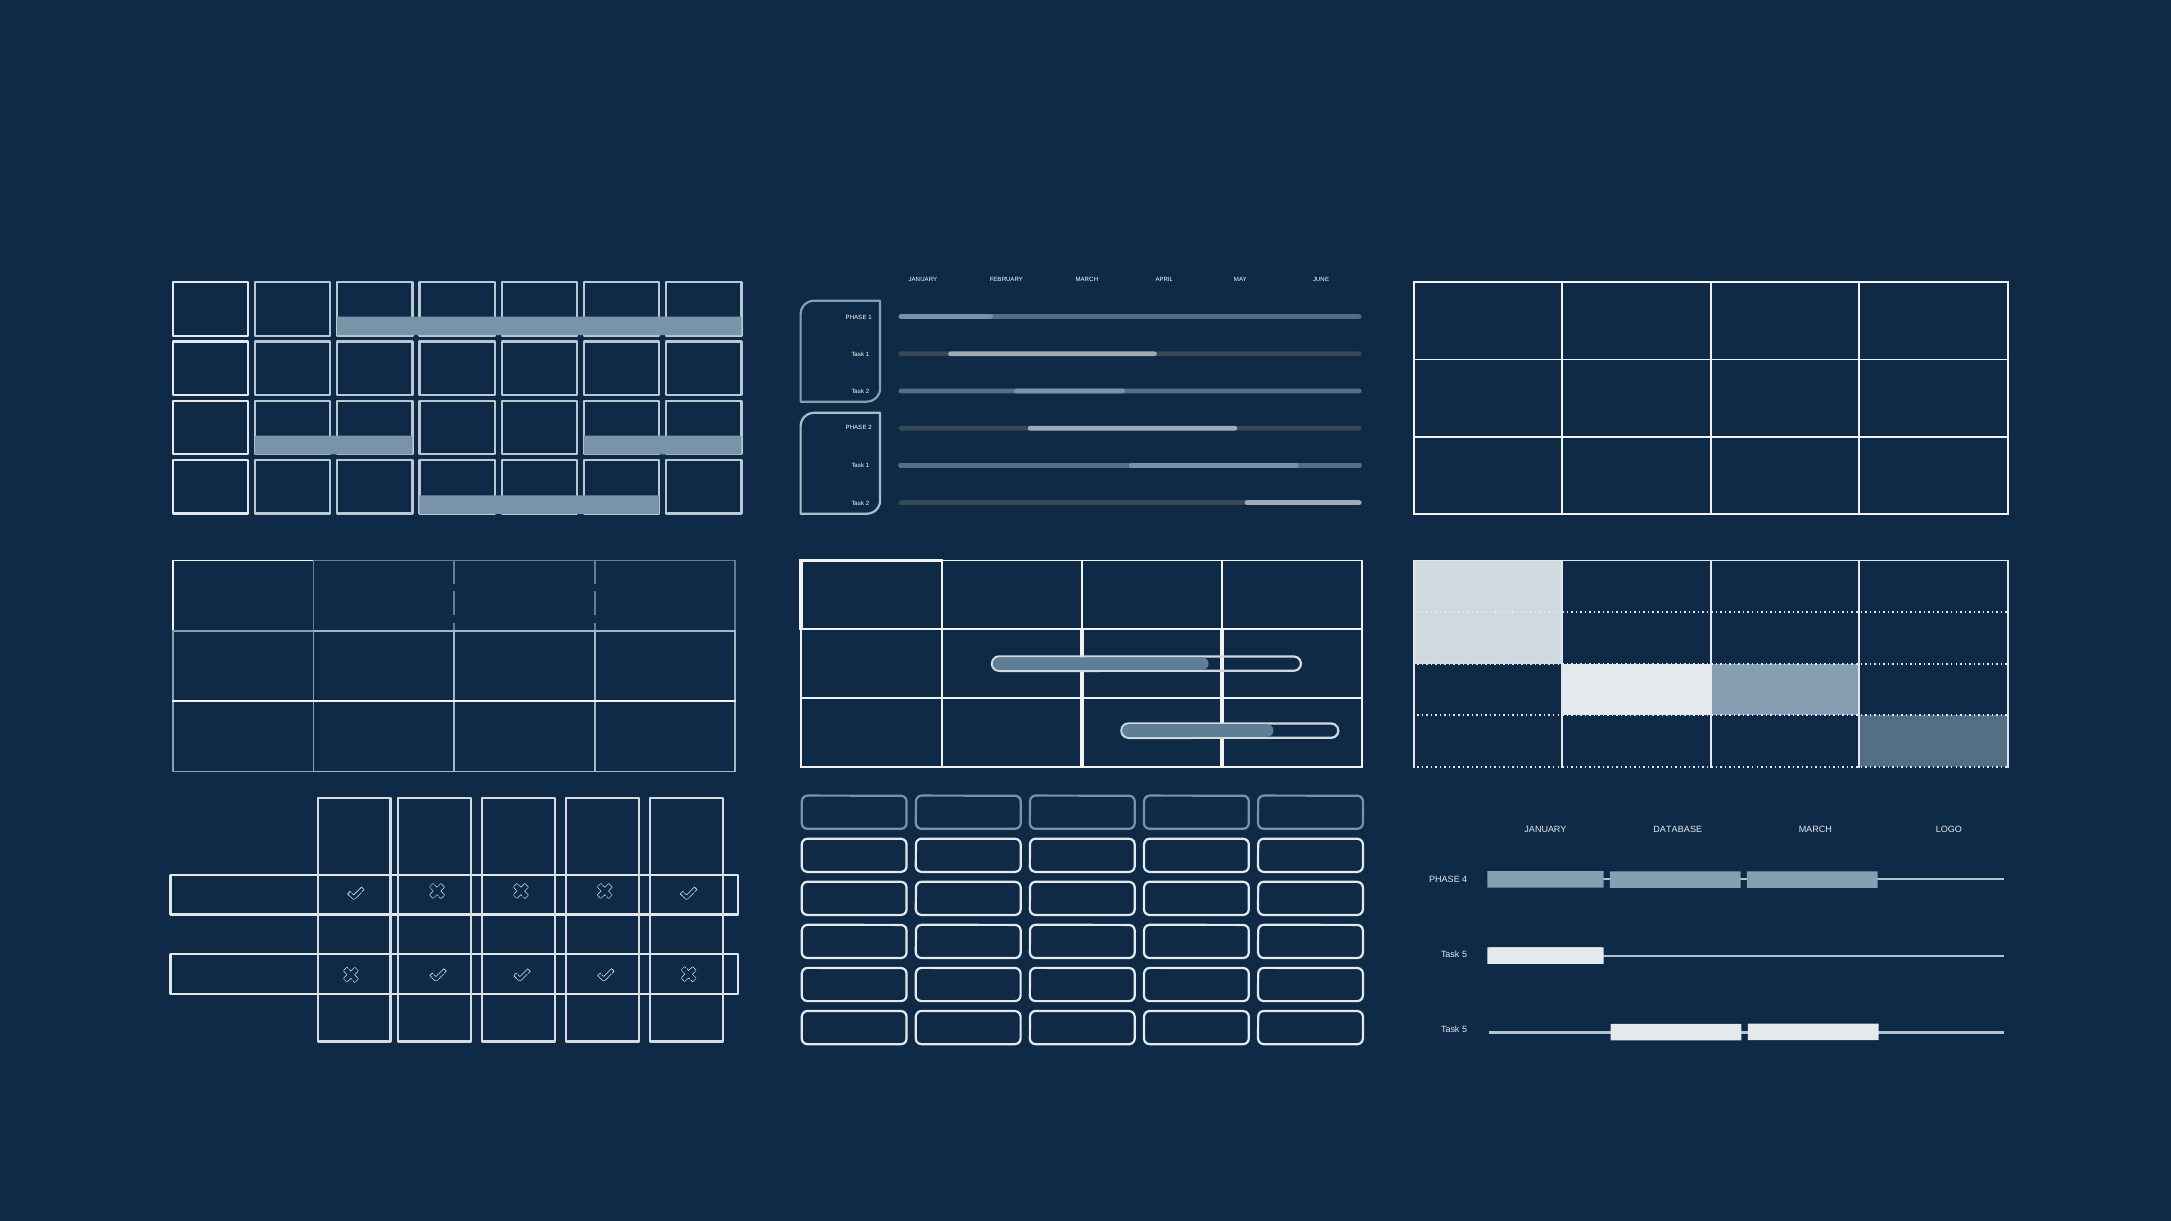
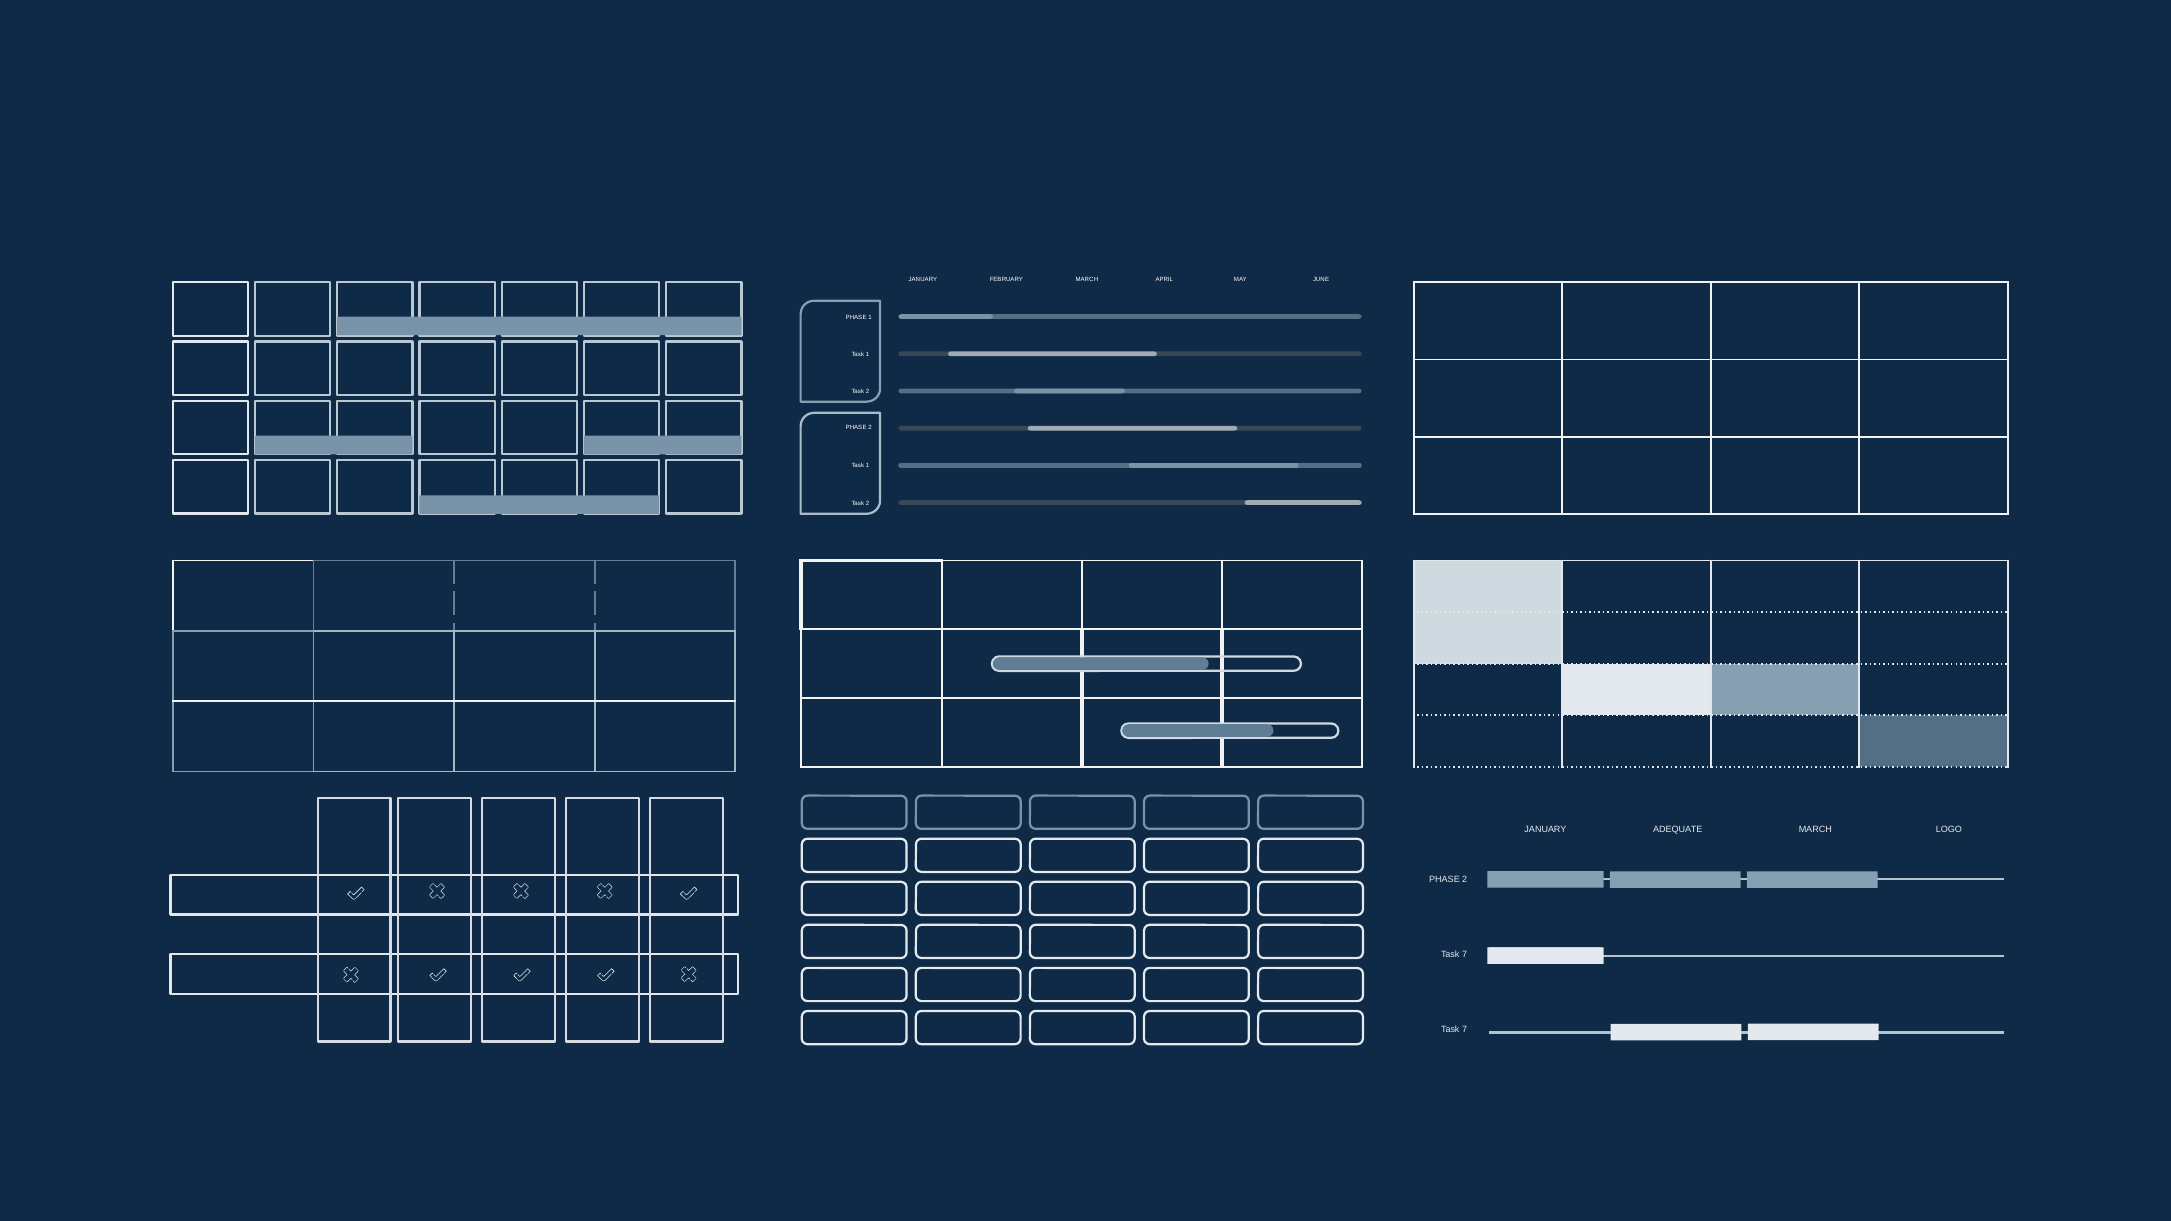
DATABASE: DATABASE -> ADEQUATE
4 at (1465, 880): 4 -> 2
5 at (1465, 955): 5 -> 7
5 at (1465, 1030): 5 -> 7
